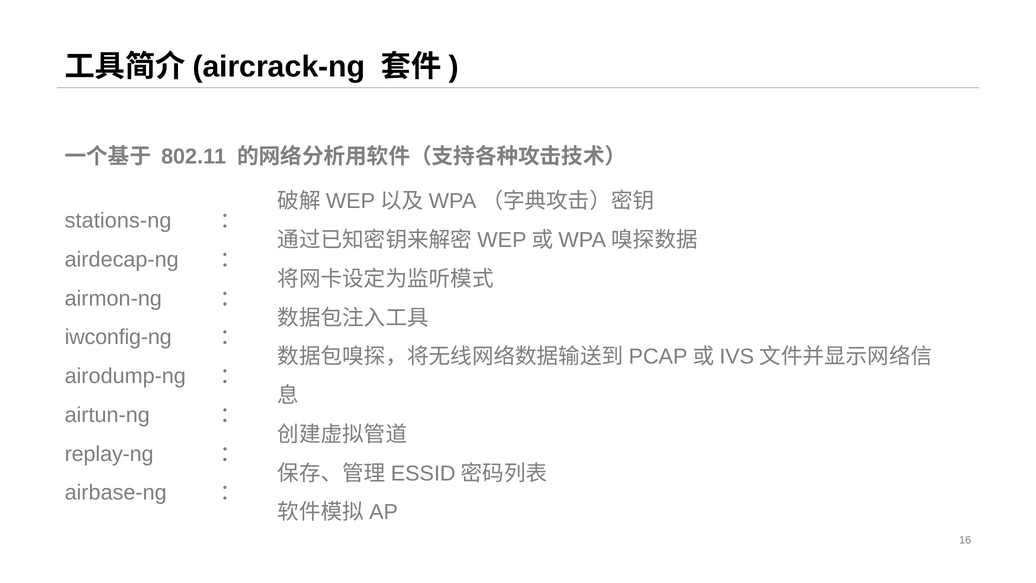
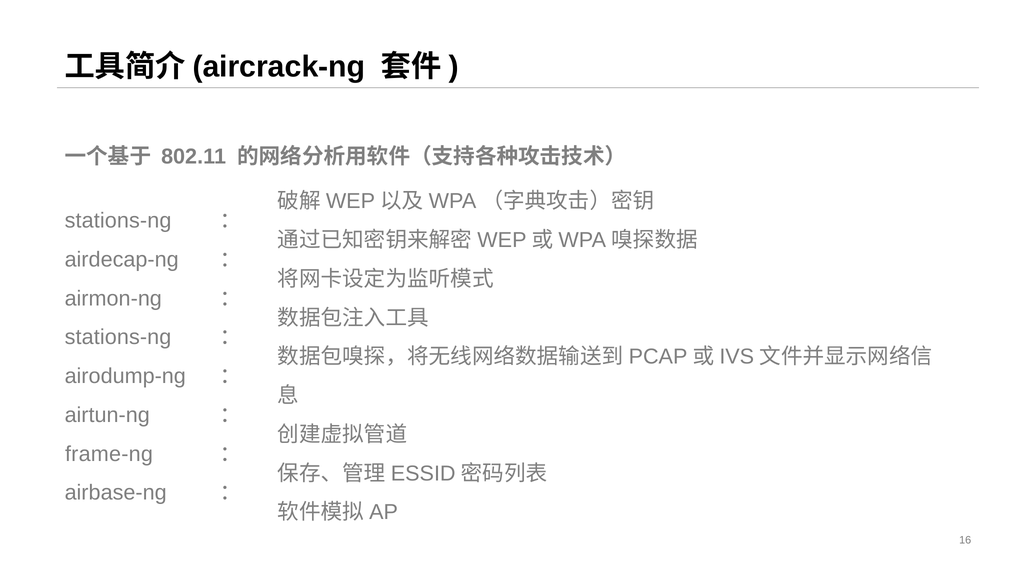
iwconfig-ng at (118, 337): iwconfig-ng -> stations-ng
replay-ng: replay-ng -> frame-ng
